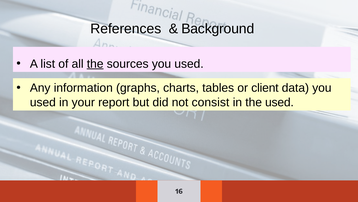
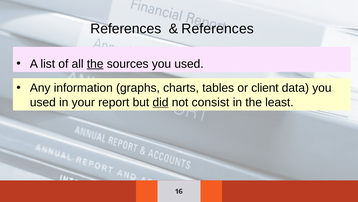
Background at (218, 29): Background -> References
did underline: none -> present
the used: used -> least
